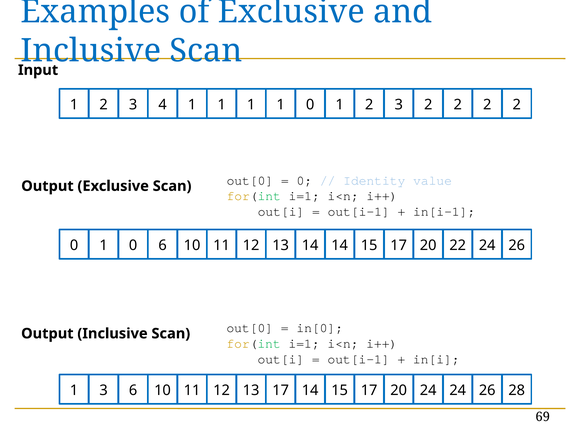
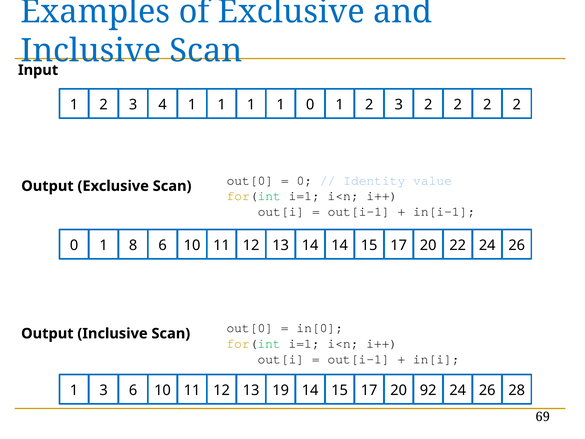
0 at (133, 245): 0 -> 8
13 17: 17 -> 19
20 24: 24 -> 92
